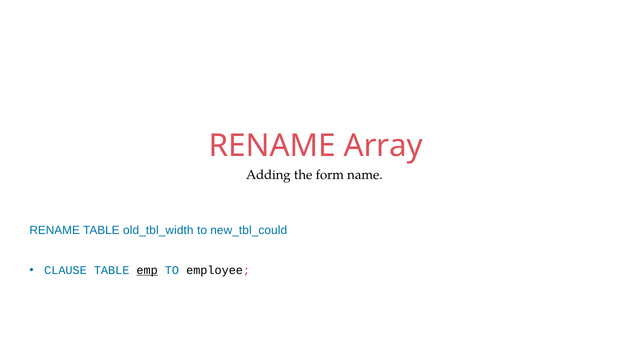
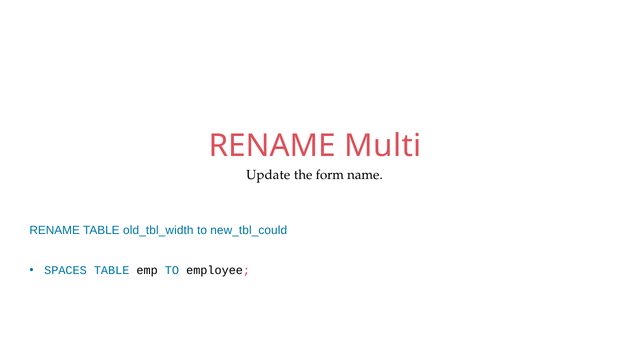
Array: Array -> Multi
Adding: Adding -> Update
CLAUSE: CLAUSE -> SPACES
emp underline: present -> none
